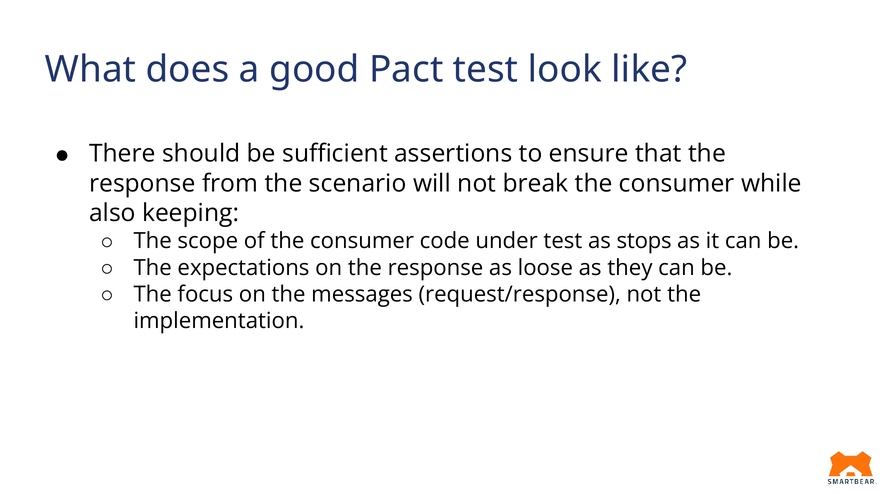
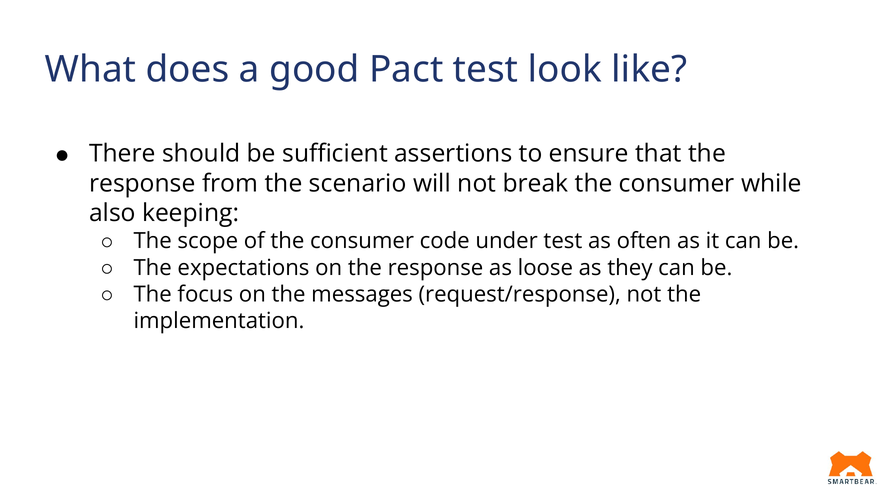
stops: stops -> often
